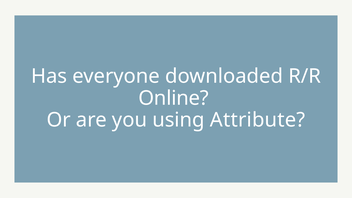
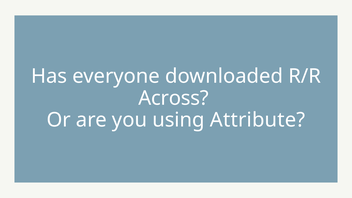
Online: Online -> Across
